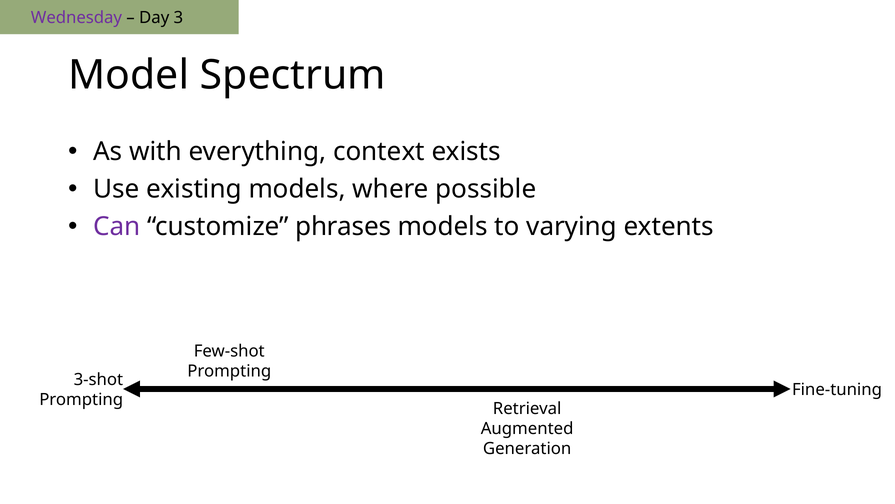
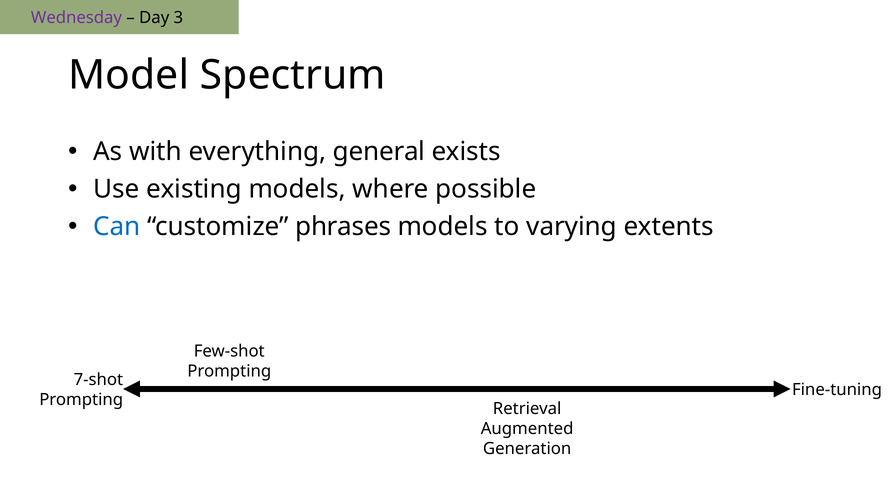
context: context -> general
Can colour: purple -> blue
3-shot: 3-shot -> 7-shot
